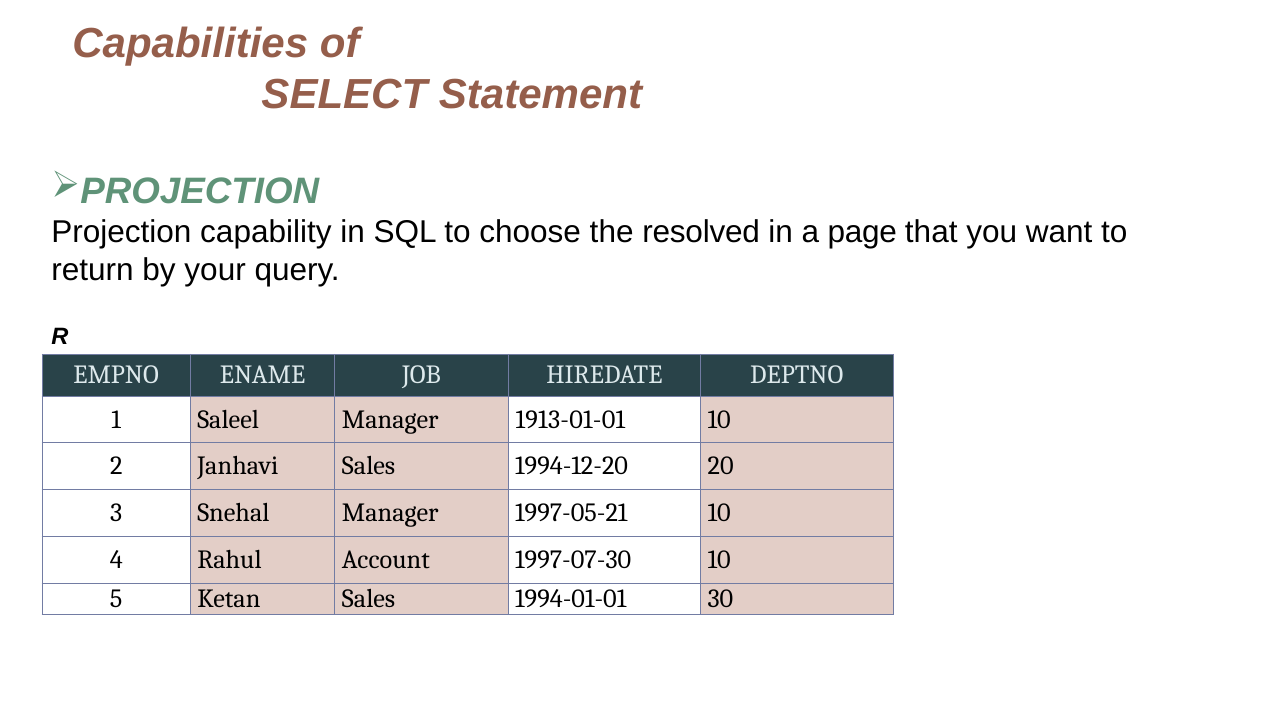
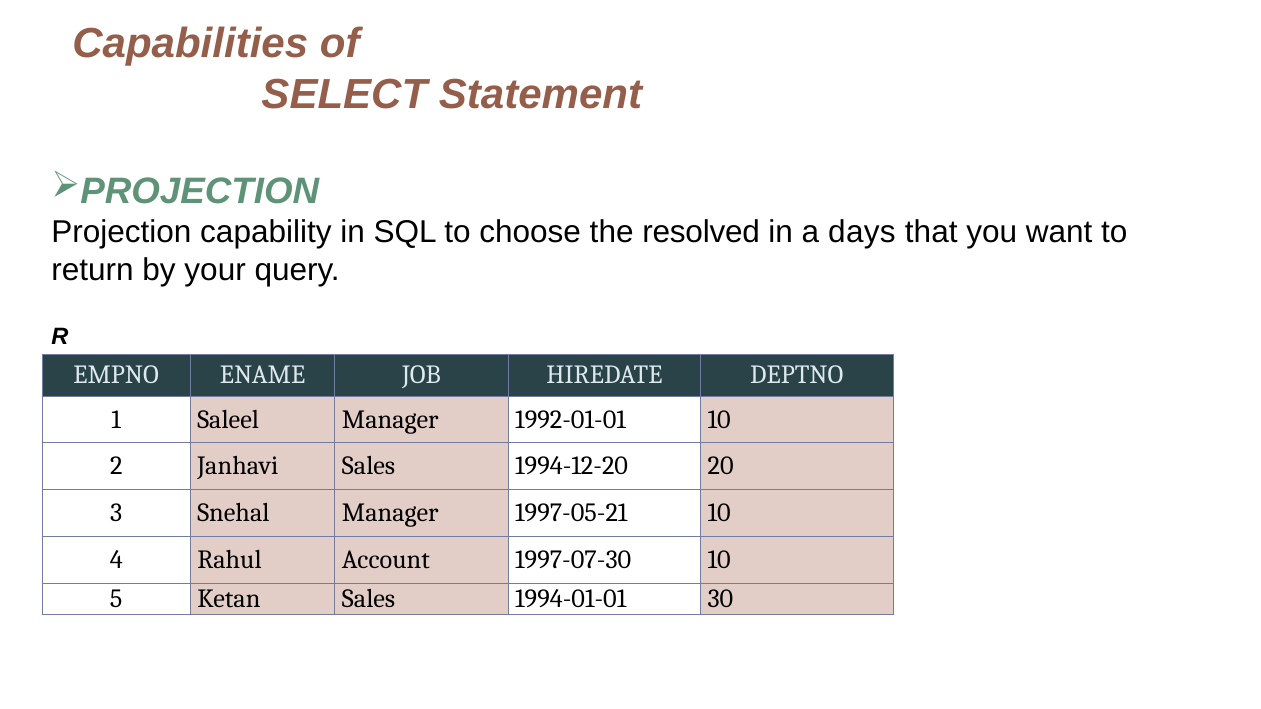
page: page -> days
1913-01-01: 1913-01-01 -> 1992-01-01
